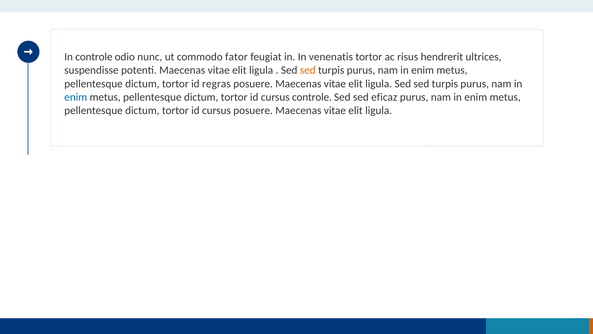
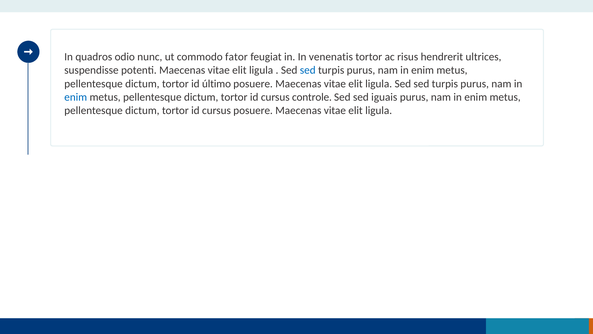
In controle: controle -> quadros
sed at (308, 70) colour: orange -> blue
regras: regras -> último
eficaz: eficaz -> iguais
